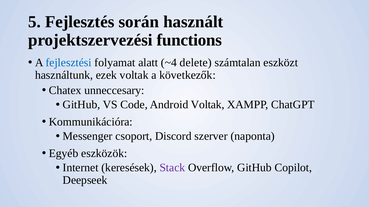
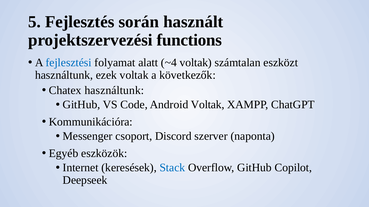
~4 delete: delete -> voltak
Chatex unneccesary: unneccesary -> használtunk
Stack colour: purple -> blue
